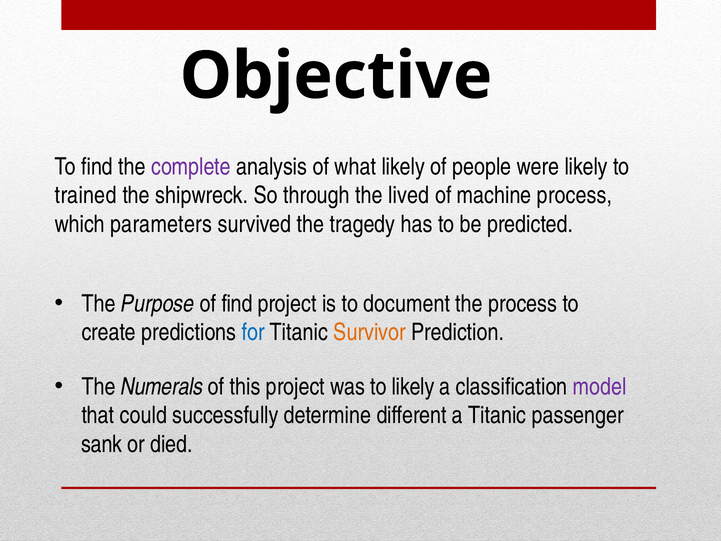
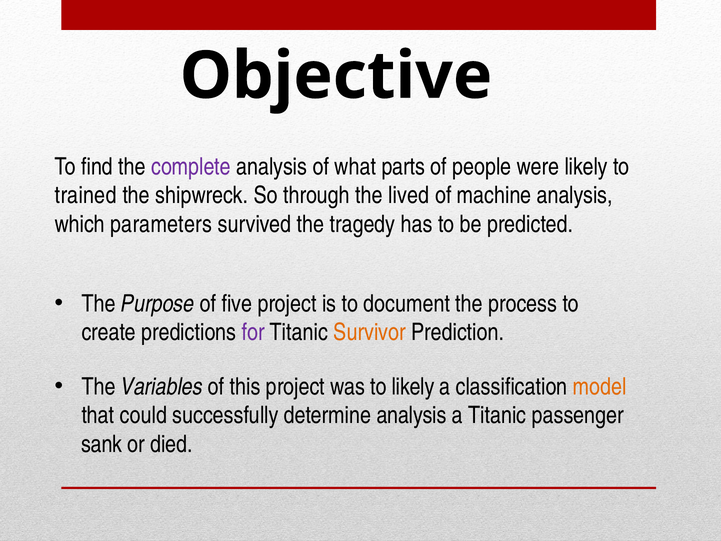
what likely: likely -> parts
machine process: process -> analysis
of find: find -> five
for colour: blue -> purple
Numerals: Numerals -> Variables
model colour: purple -> orange
determine different: different -> analysis
